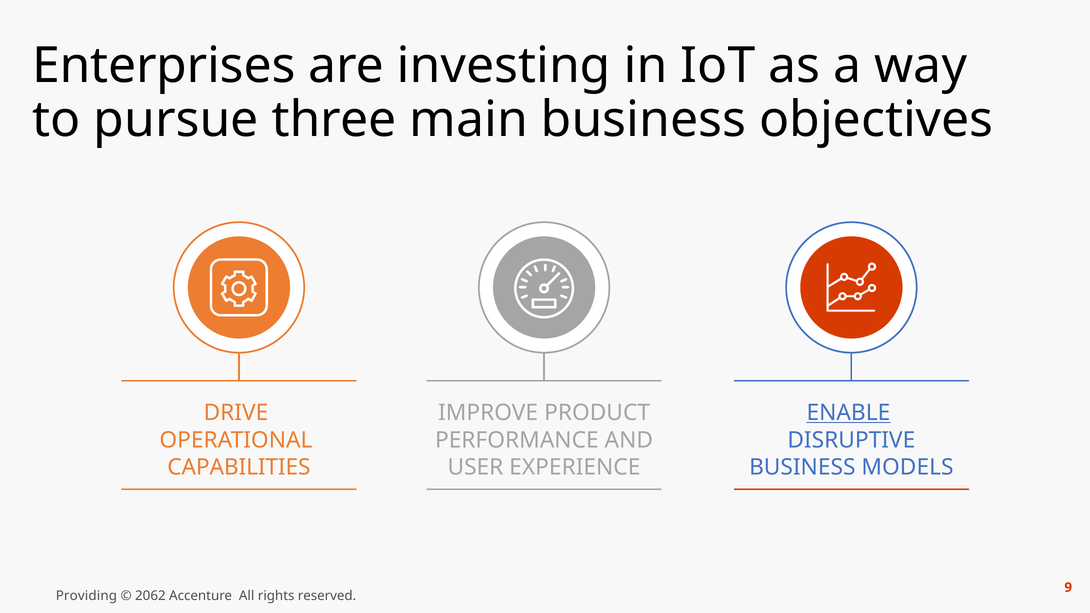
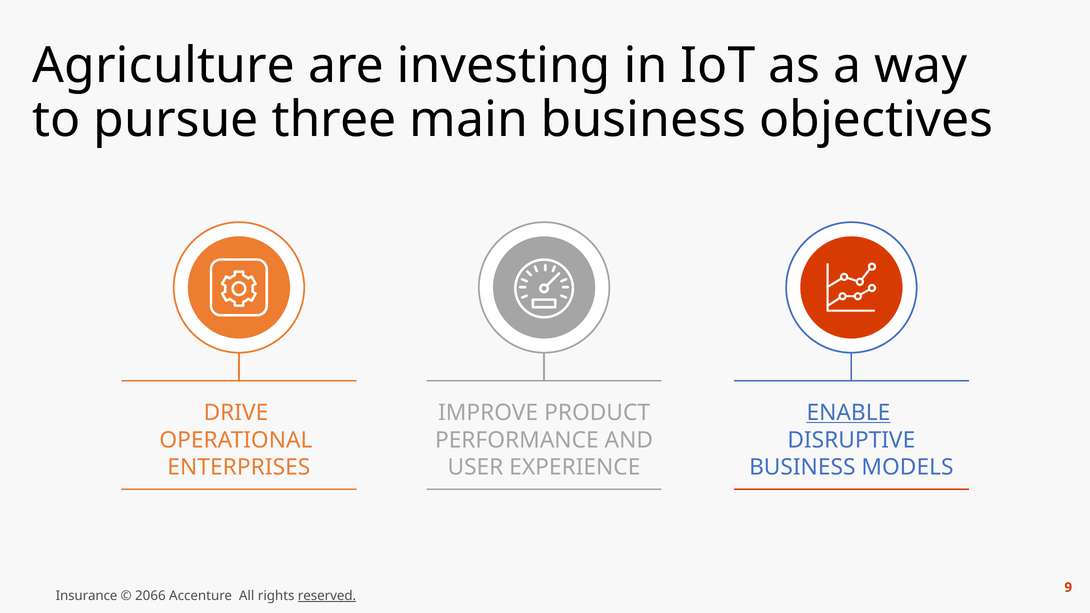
Enterprises: Enterprises -> Agriculture
CAPABILITIES: CAPABILITIES -> ENTERPRISES
Providing: Providing -> Insurance
2062: 2062 -> 2066
reserved underline: none -> present
